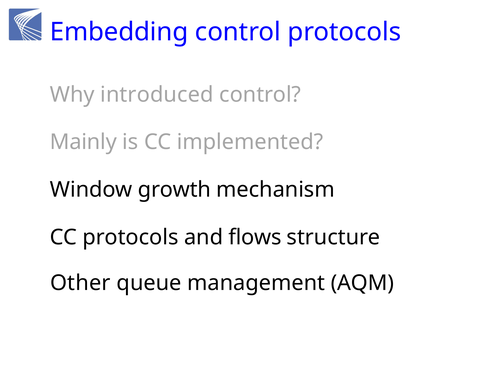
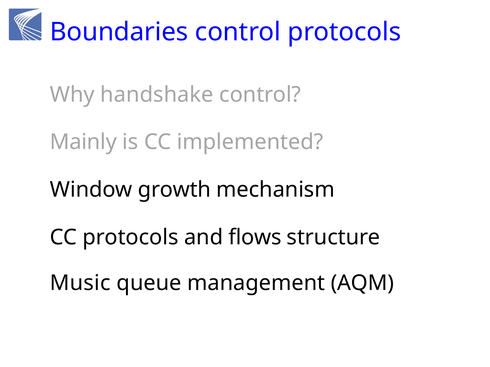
Embedding: Embedding -> Boundaries
introduced: introduced -> handshake
Other: Other -> Music
